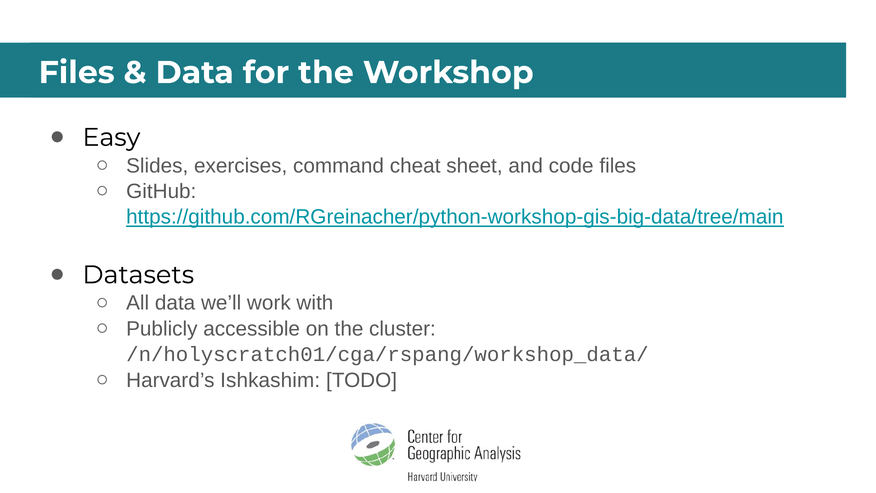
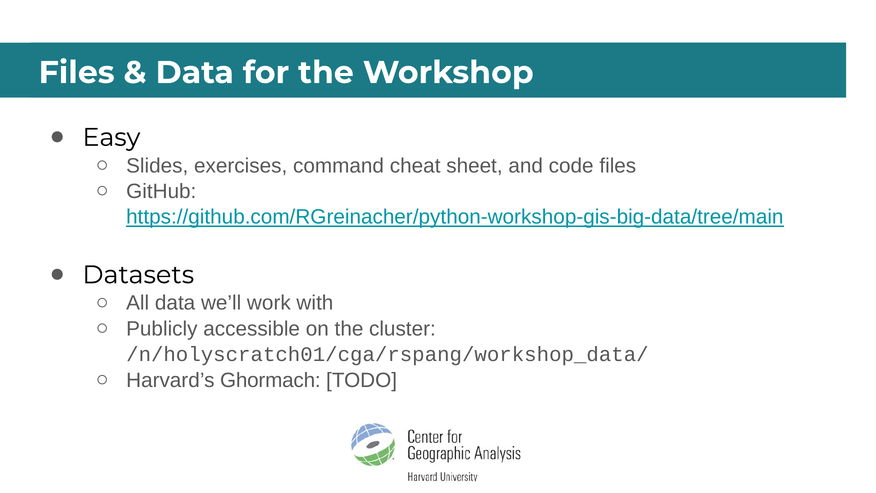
Ishkashim: Ishkashim -> Ghormach
